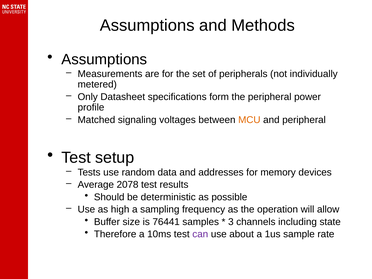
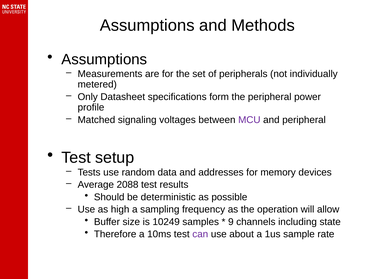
MCU colour: orange -> purple
2078: 2078 -> 2088
76441: 76441 -> 10249
3: 3 -> 9
